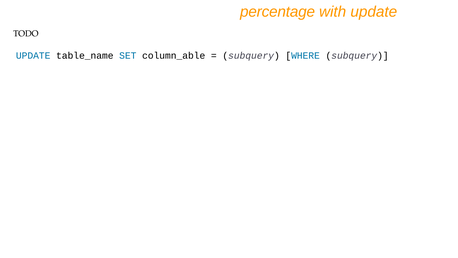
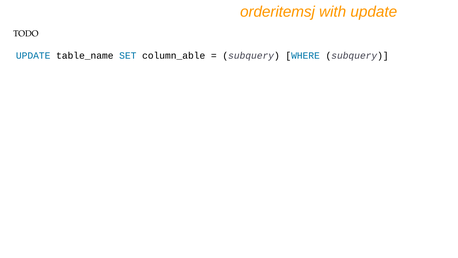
percentage: percentage -> orderitemsj
